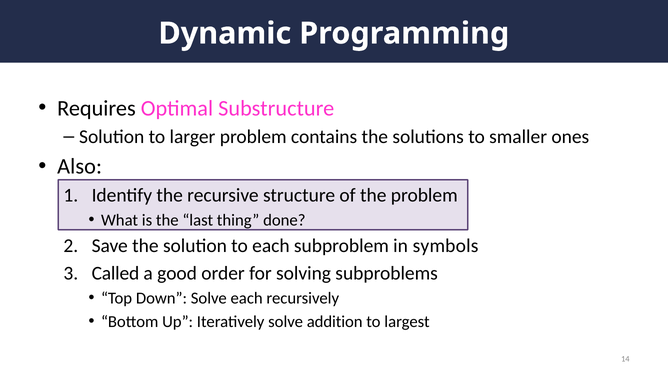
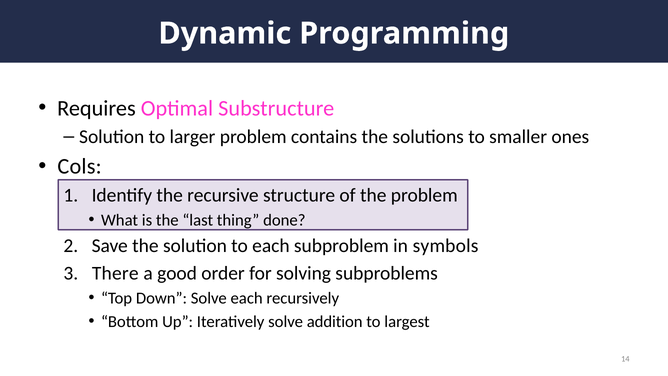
Also: Also -> Cols
Called: Called -> There
